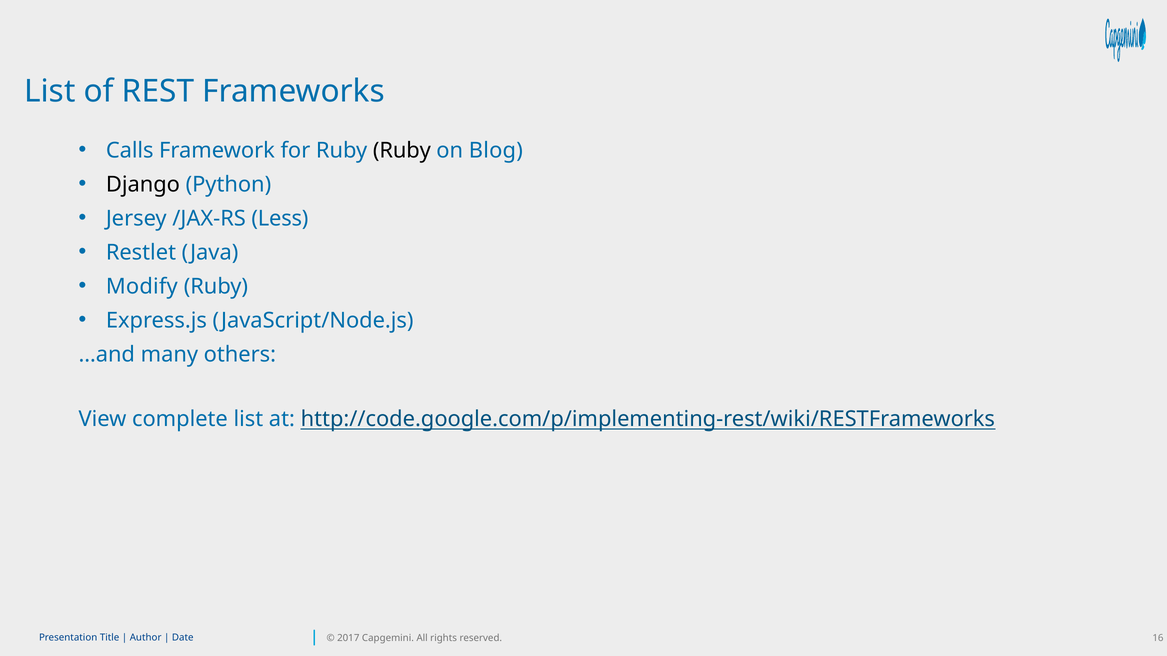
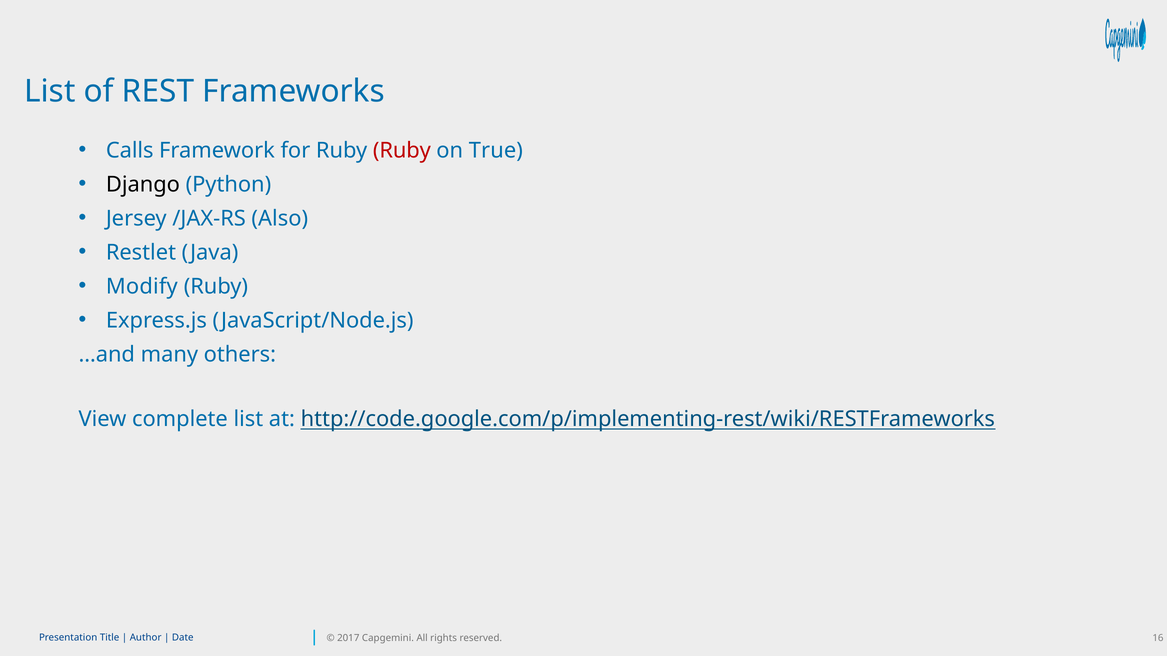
Ruby at (402, 150) colour: black -> red
Blog: Blog -> True
Less: Less -> Also
